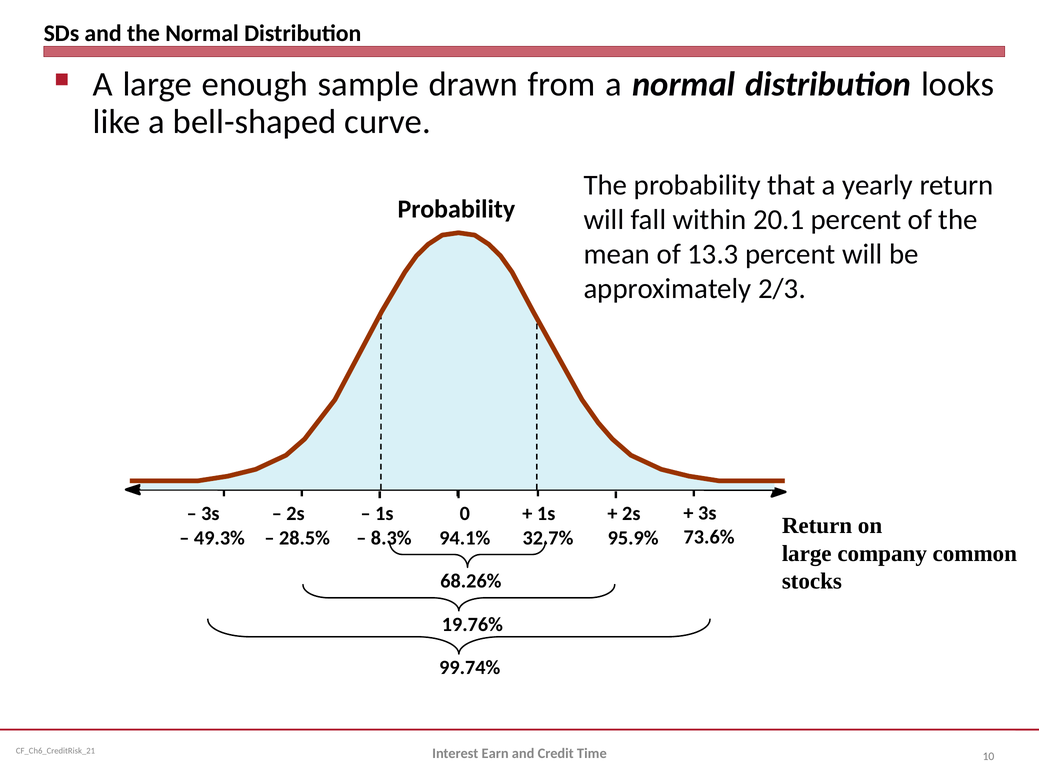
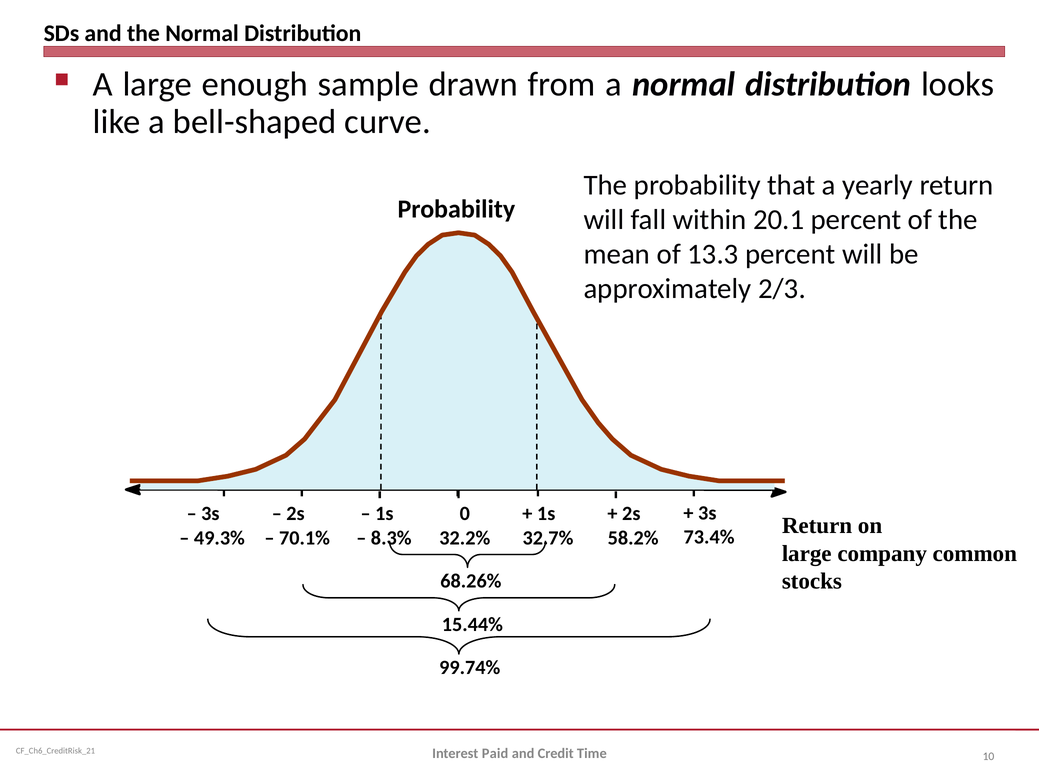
73.6%: 73.6% -> 73.4%
28.5%: 28.5% -> 70.1%
94.1%: 94.1% -> 32.2%
95.9%: 95.9% -> 58.2%
19.76%: 19.76% -> 15.44%
Earn: Earn -> Paid
